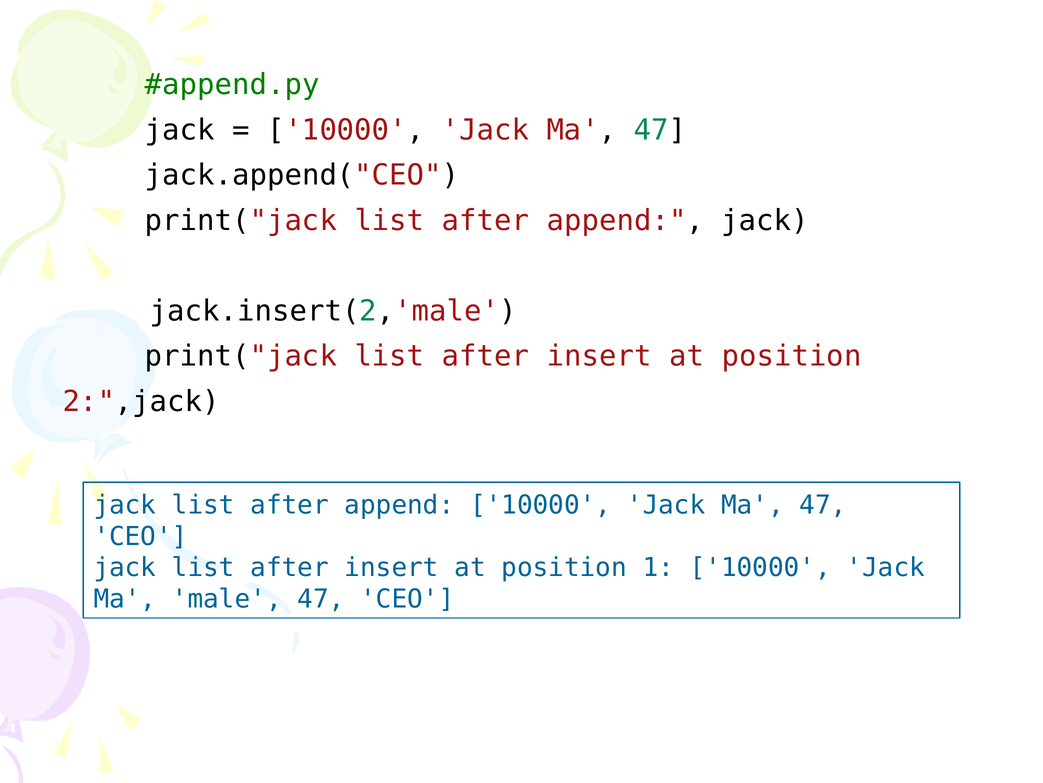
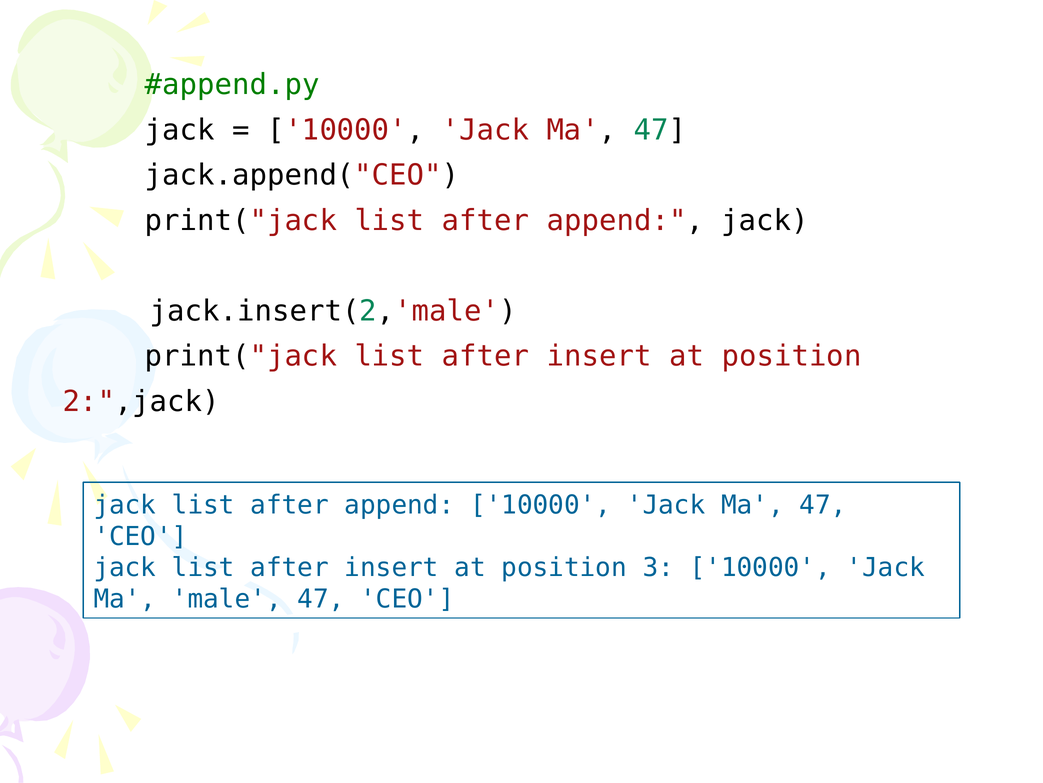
1: 1 -> 3
